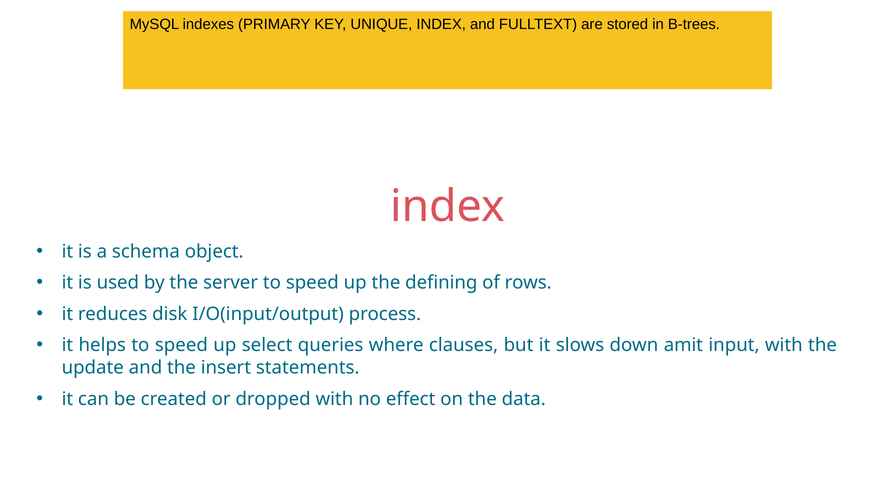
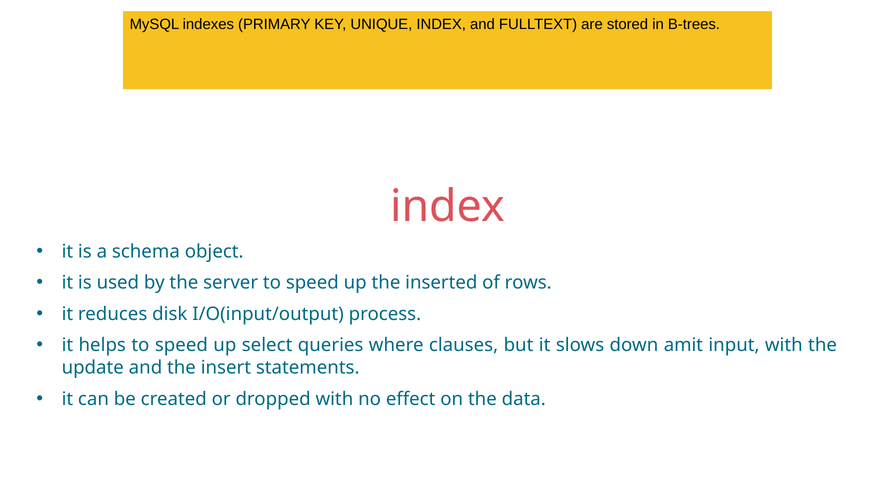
defining: defining -> inserted
